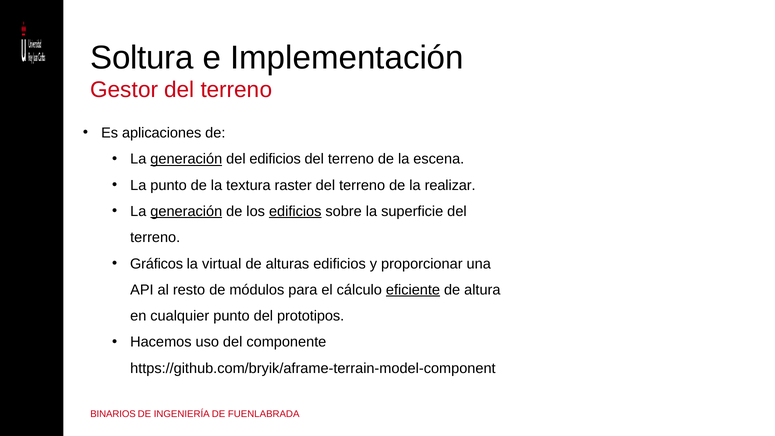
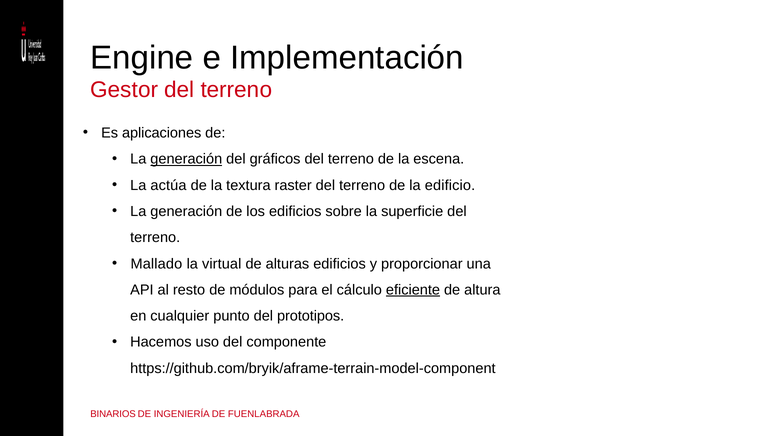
Soltura: Soltura -> Engine
del edificios: edificios -> gráficos
La punto: punto -> actúa
realizar: realizar -> edificio
generación at (186, 211) underline: present -> none
edificios at (295, 211) underline: present -> none
Gráficos: Gráficos -> Mallado
